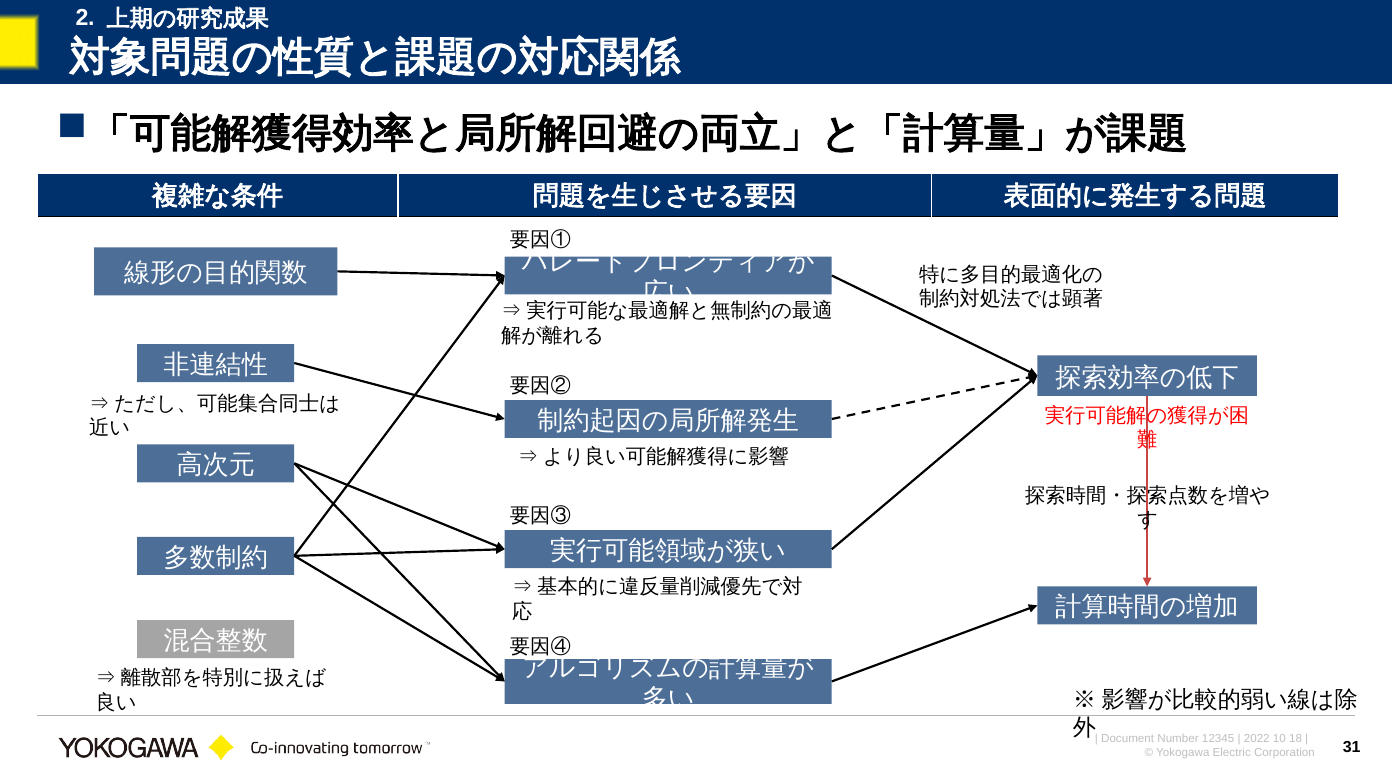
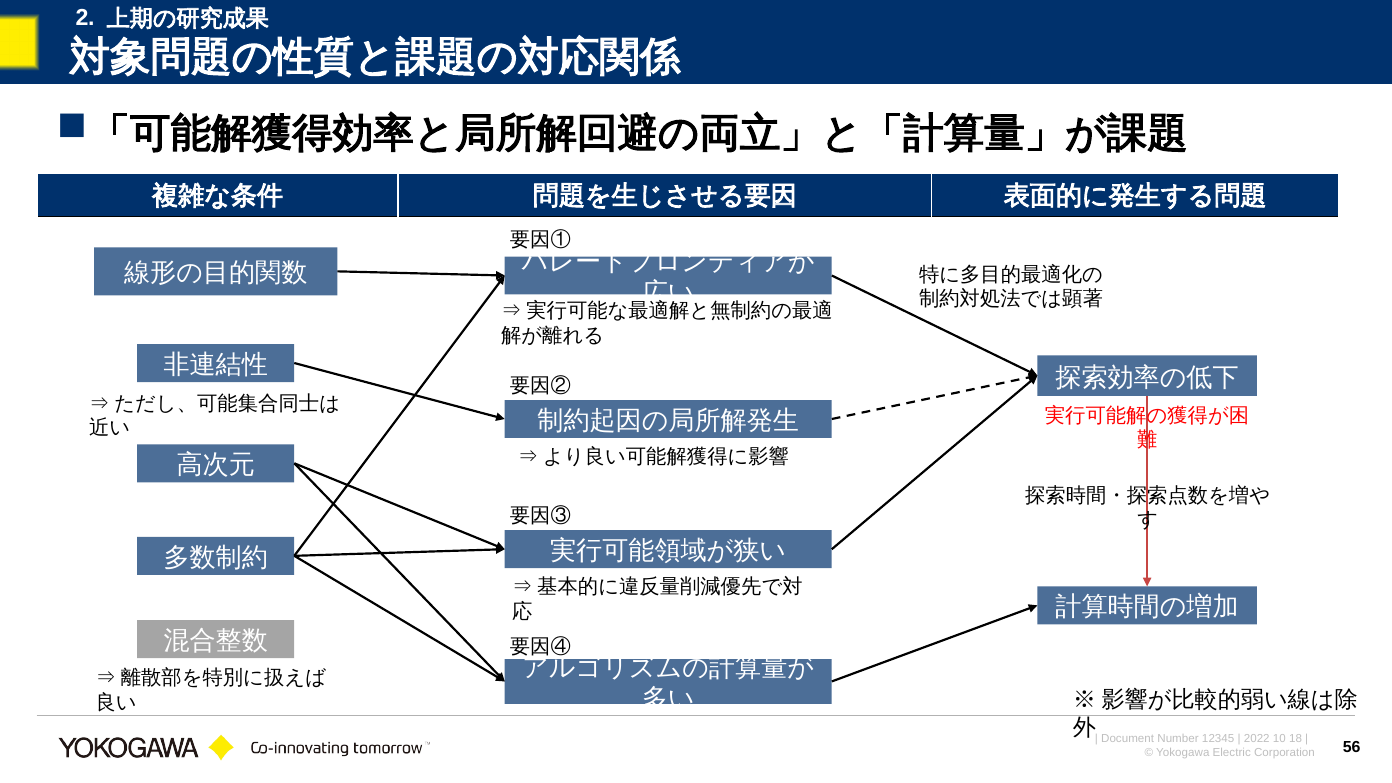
31: 31 -> 56
